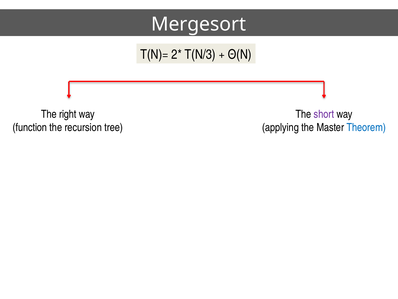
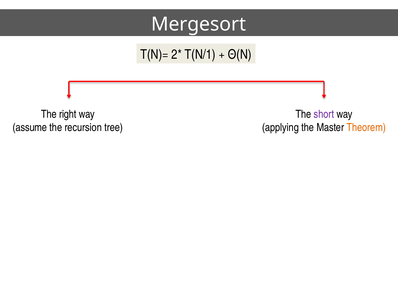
T(N/3: T(N/3 -> T(N/1
function: function -> assume
Theorem colour: blue -> orange
